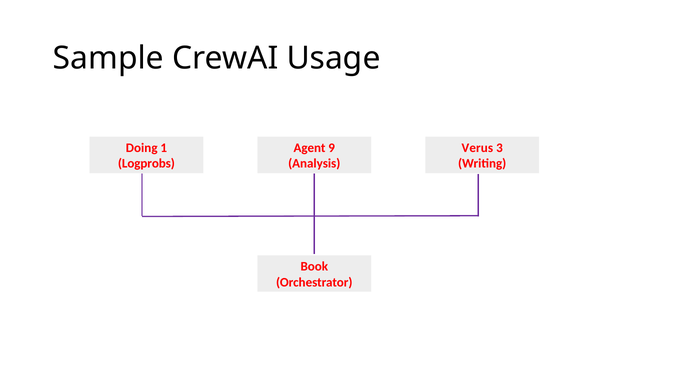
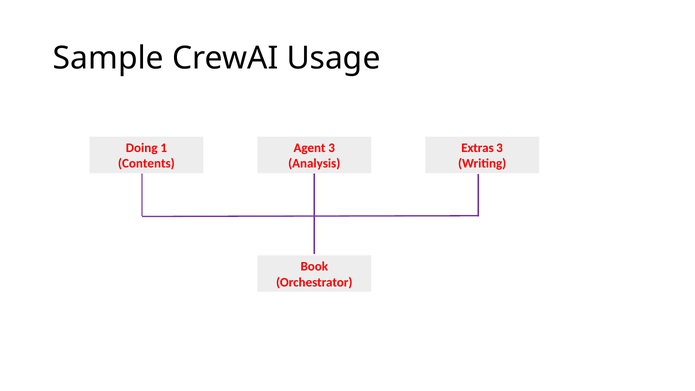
Agent 9: 9 -> 3
Verus: Verus -> Extras
Logprobs: Logprobs -> Contents
